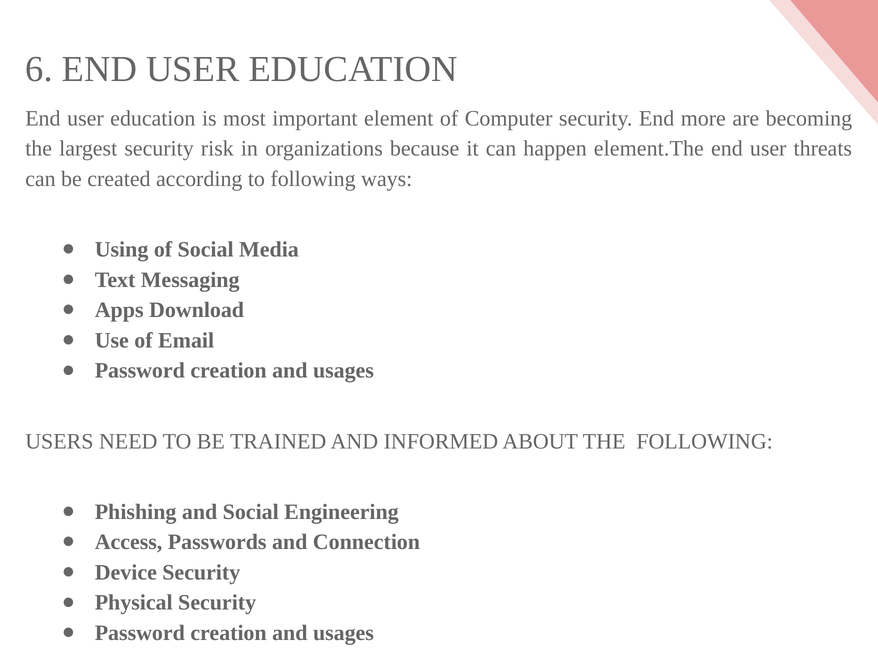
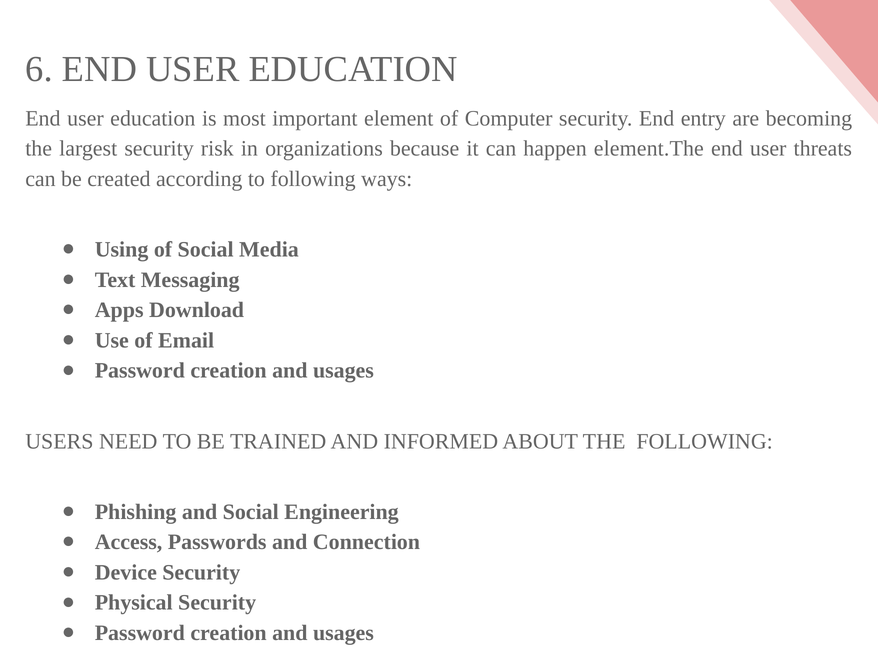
more: more -> entry
